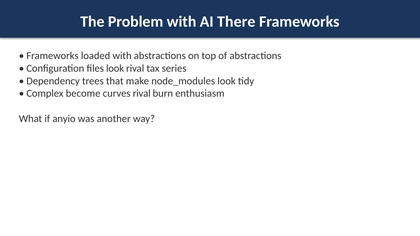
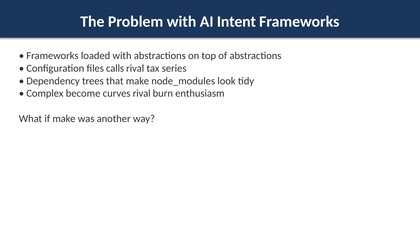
There: There -> Intent
files look: look -> calls
if anyio: anyio -> make
